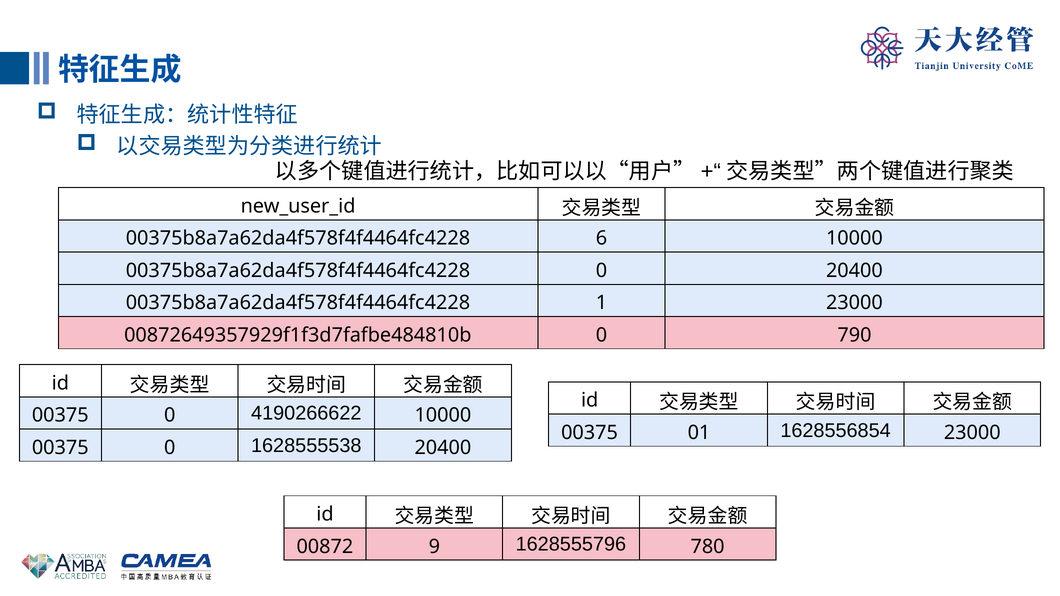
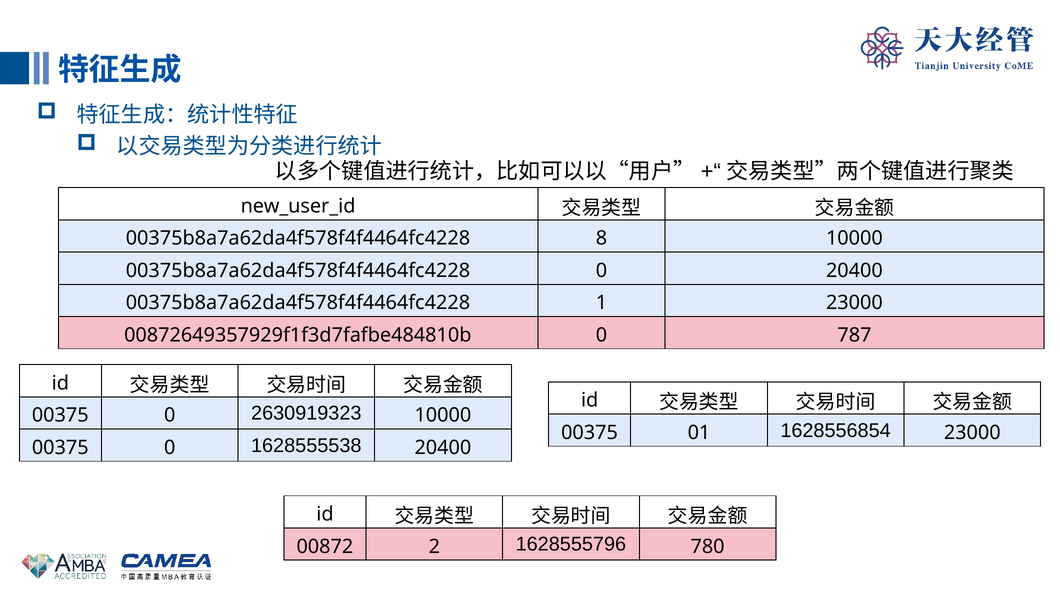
6: 6 -> 8
790: 790 -> 787
4190266622: 4190266622 -> 2630919323
9: 9 -> 2
